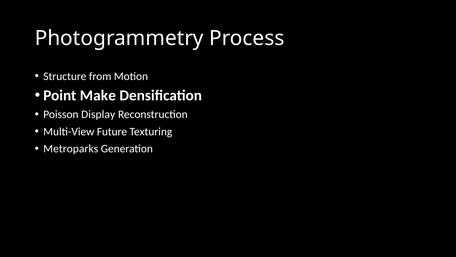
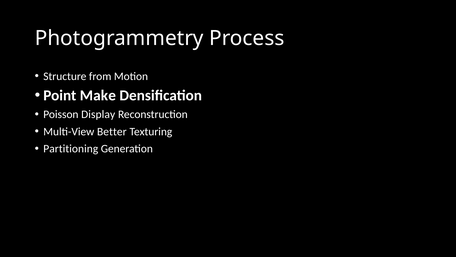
Future: Future -> Better
Metroparks: Metroparks -> Partitioning
